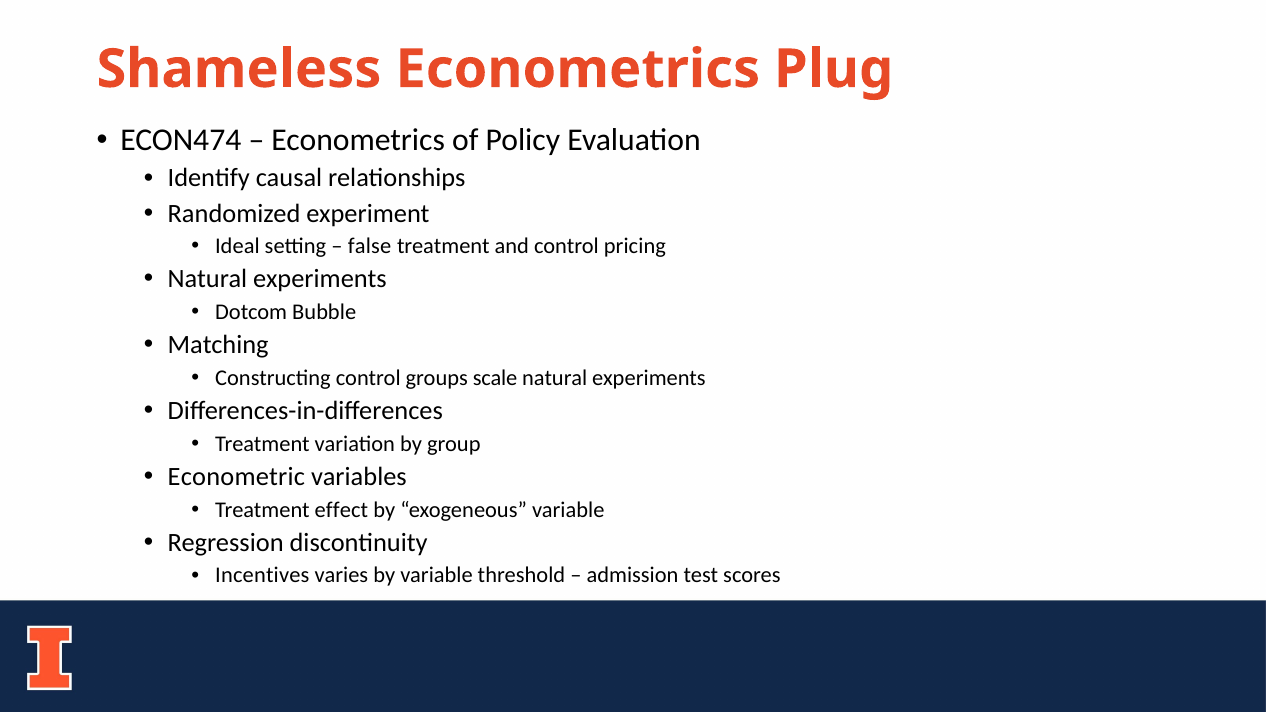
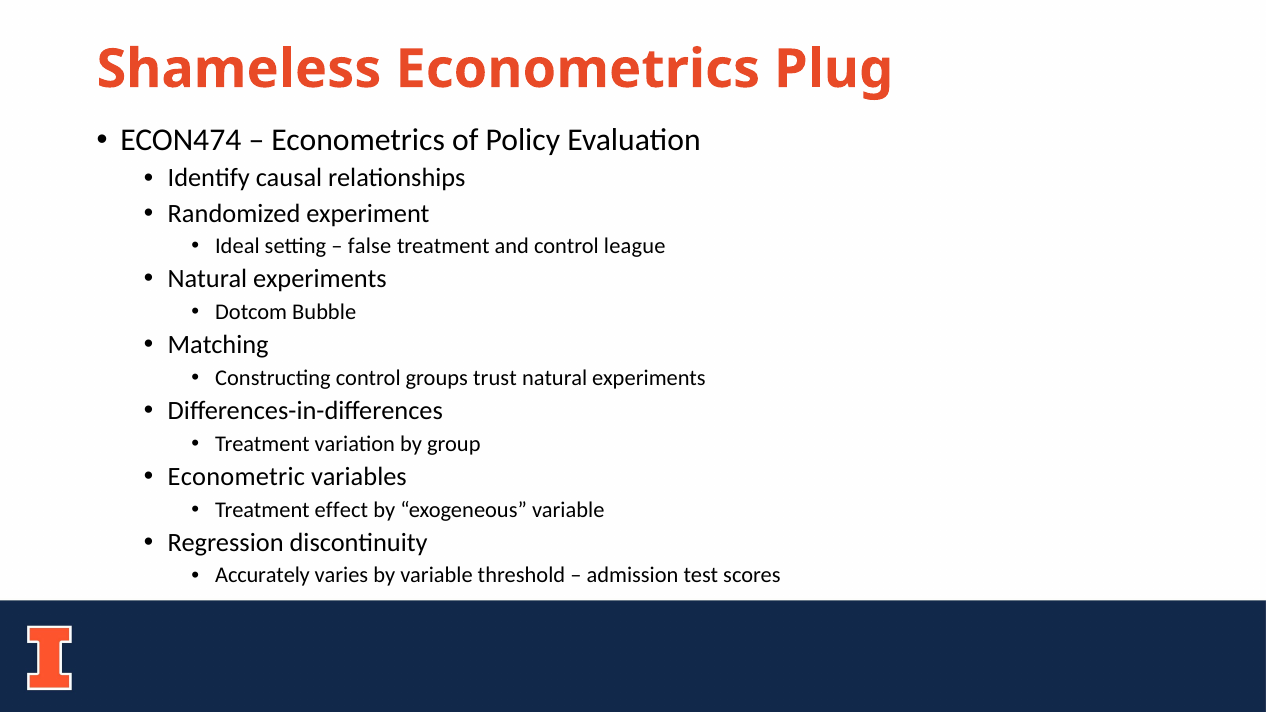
pricing: pricing -> league
scale: scale -> trust
Incentives: Incentives -> Accurately
